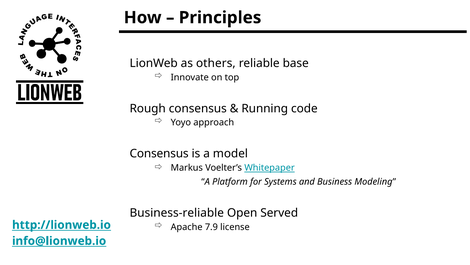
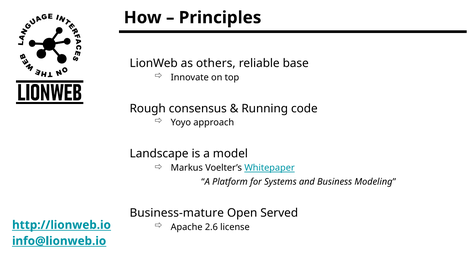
Consensus at (159, 153): Consensus -> Landscape
Business-reliable: Business-reliable -> Business-mature
7.9: 7.9 -> 2.6
